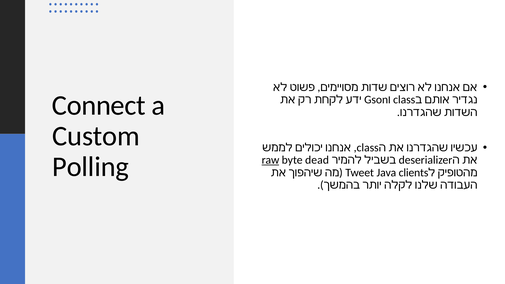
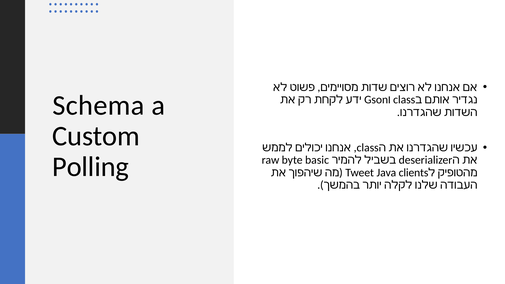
Connect: Connect -> Schema
raw underline: present -> none
dead: dead -> basic
